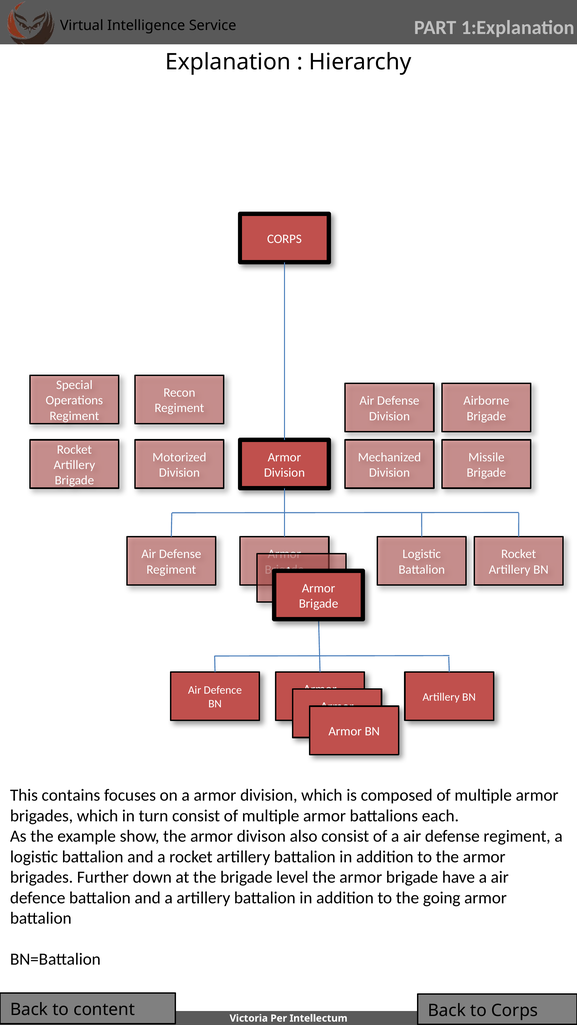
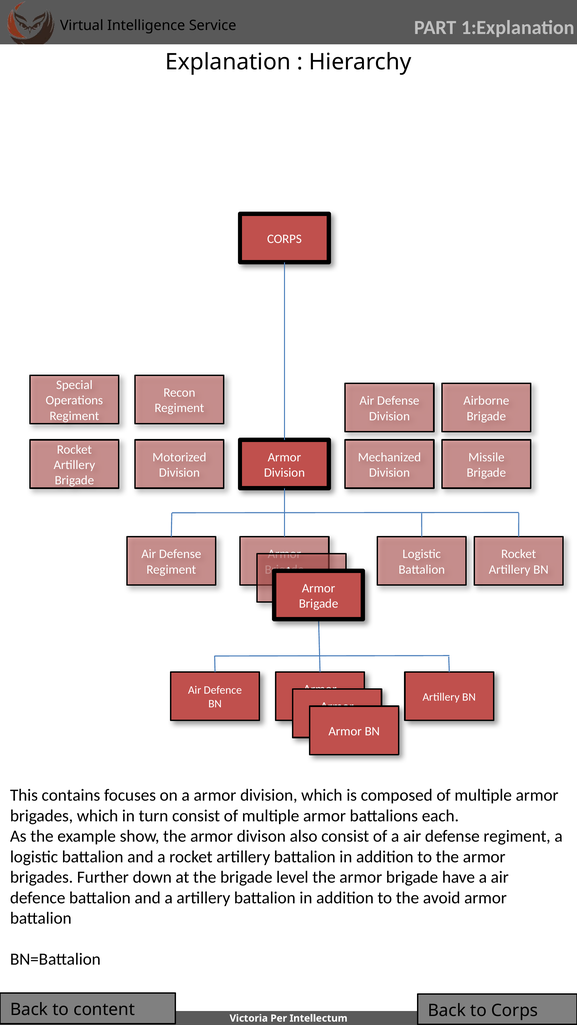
going: going -> avoid
